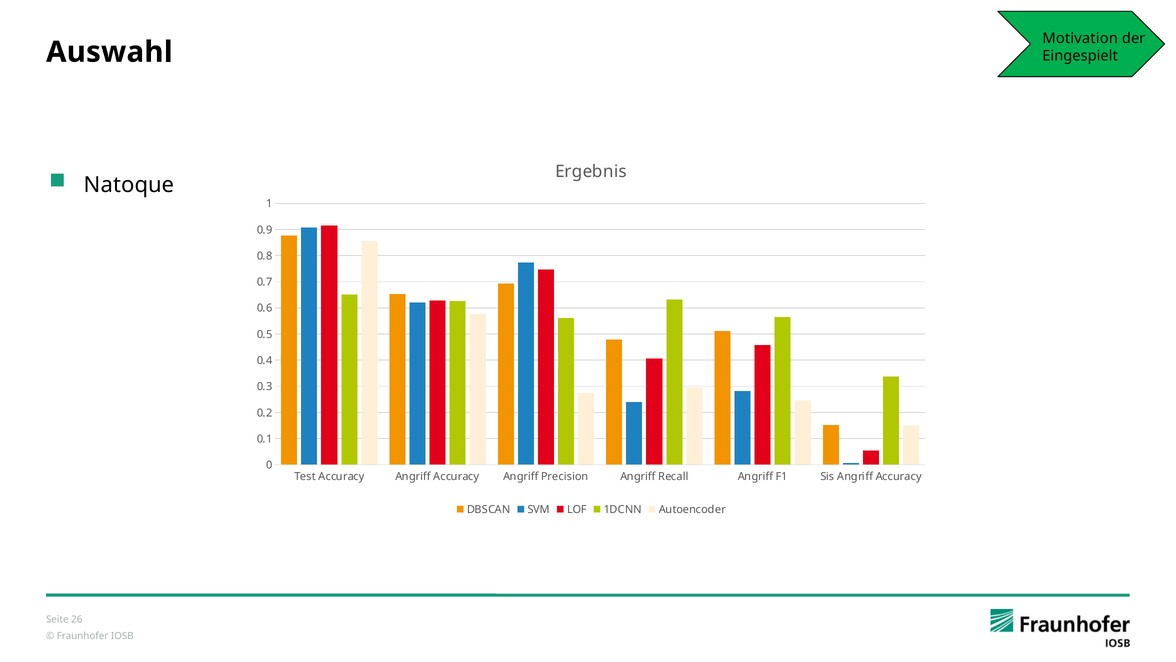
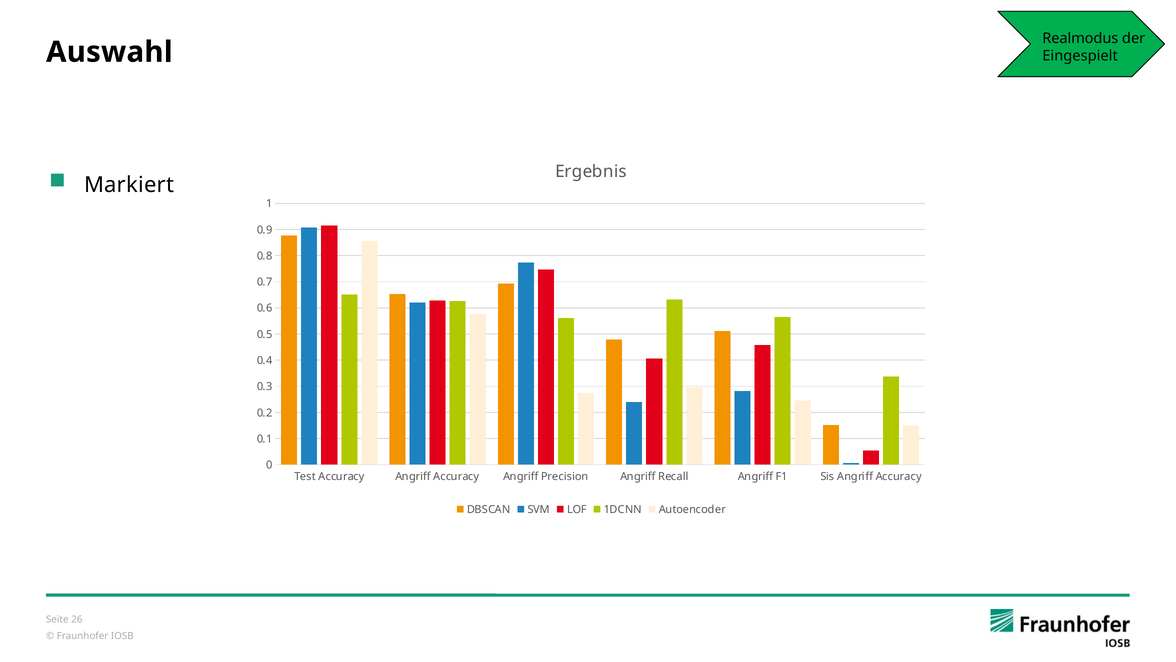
Motivation: Motivation -> Realmodus
Natoque: Natoque -> Markiert
